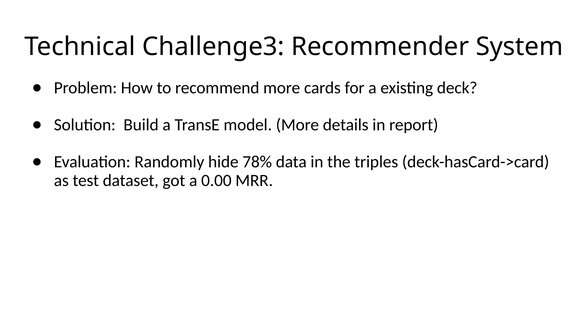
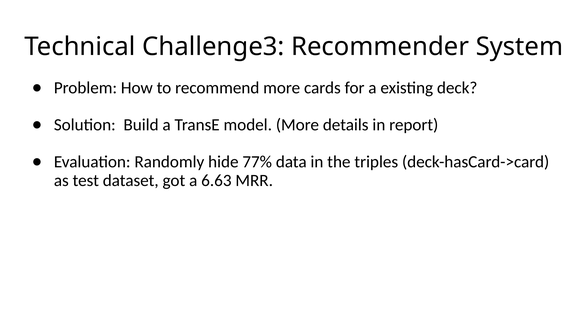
78%: 78% -> 77%
0.00: 0.00 -> 6.63
